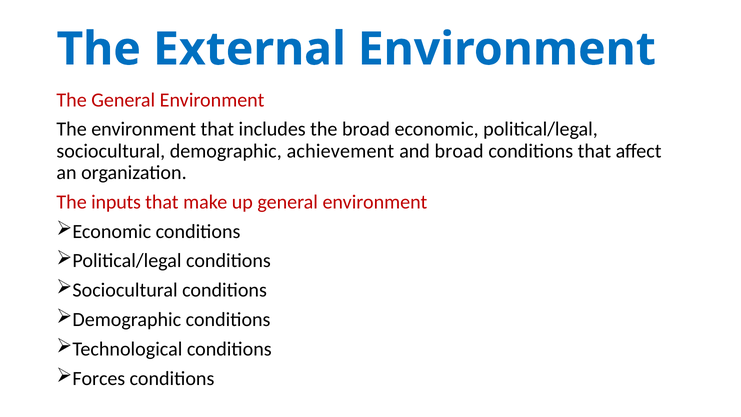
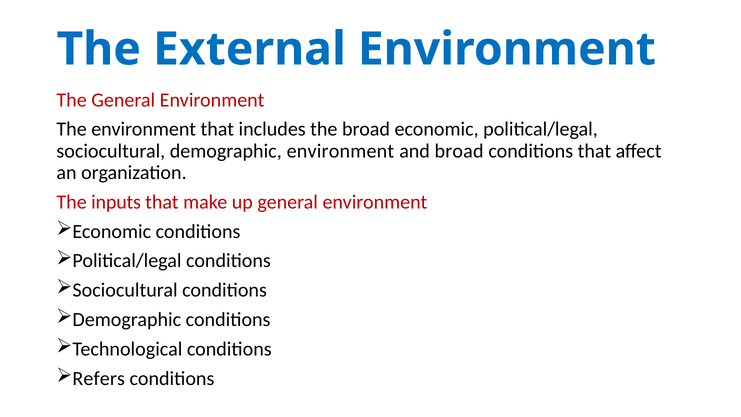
demographic achievement: achievement -> environment
Forces: Forces -> Refers
